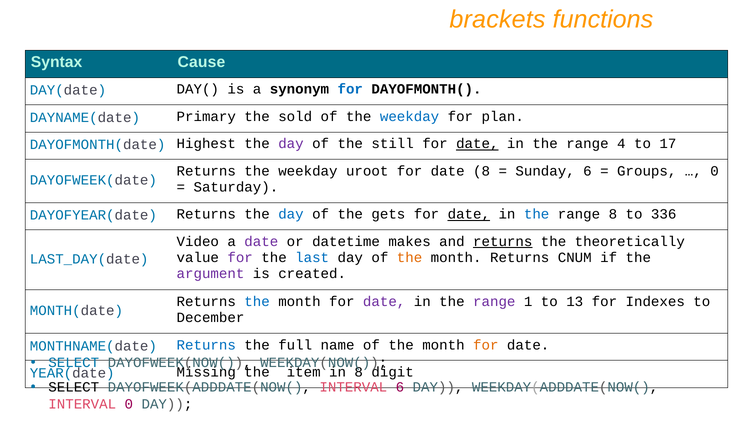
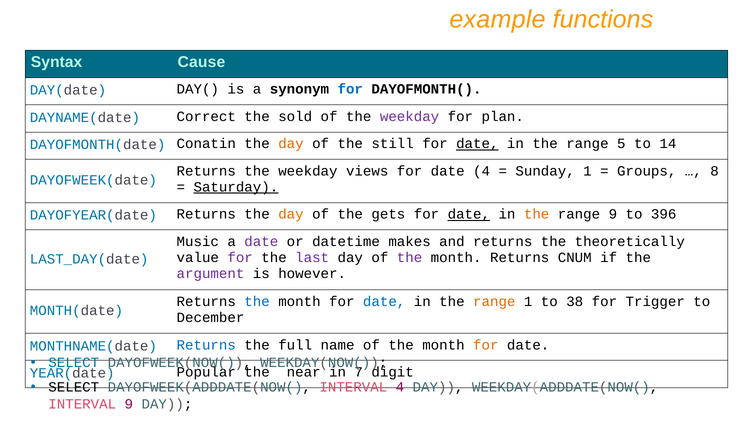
brackets: brackets -> example
Primary: Primary -> Correct
weekday at (410, 117) colour: blue -> purple
Highest: Highest -> Conatin
day at (291, 144) colour: purple -> orange
4: 4 -> 5
17: 17 -> 14
uroot: uroot -> views
date 8: 8 -> 4
Sunday 6: 6 -> 1
0 at (715, 171): 0 -> 8
Saturday underline: none -> present
day at (291, 215) colour: blue -> orange
the at (537, 215) colour: blue -> orange
range 8: 8 -> 9
336: 336 -> 396
Video: Video -> Music
returns at (503, 242) underline: present -> none
last colour: blue -> purple
the at (410, 258) colour: orange -> purple
created: created -> however
date at (384, 302) colour: purple -> blue
range at (494, 302) colour: purple -> orange
13: 13 -> 38
Indexes: Indexes -> Trigger
Missing: Missing -> Popular
item: item -> near
in 8: 8 -> 7
INTERVAL 6: 6 -> 4
INTERVAL 0: 0 -> 9
